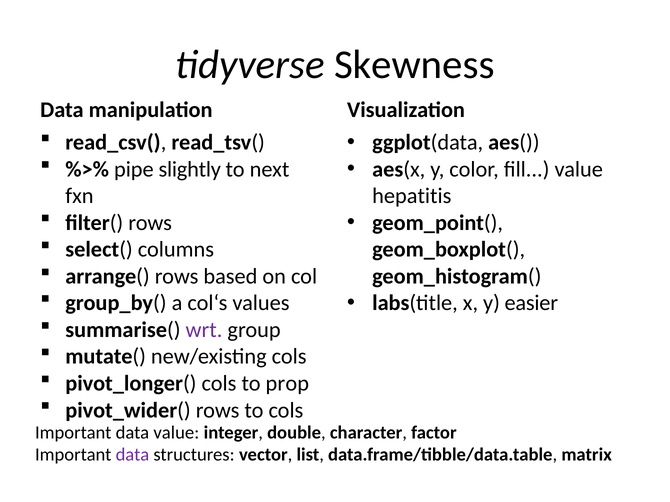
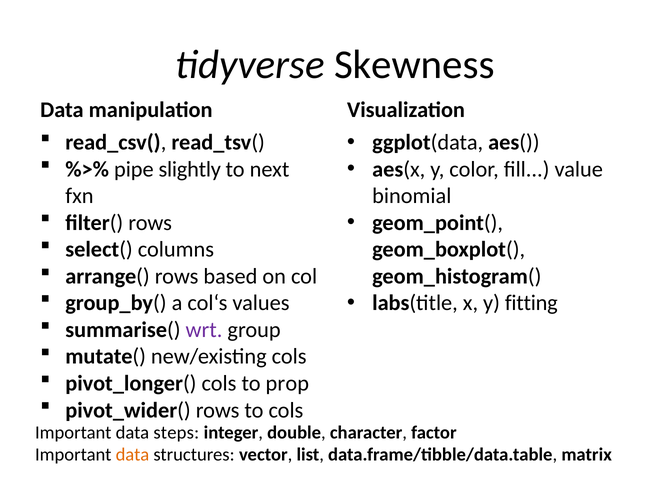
hepatitis: hepatitis -> binomial
easier: easier -> fitting
data value: value -> steps
data at (132, 455) colour: purple -> orange
